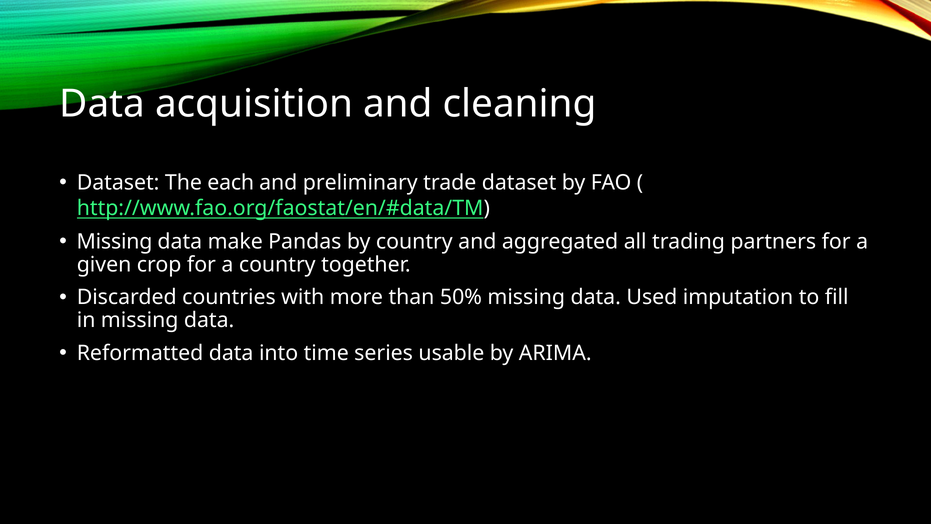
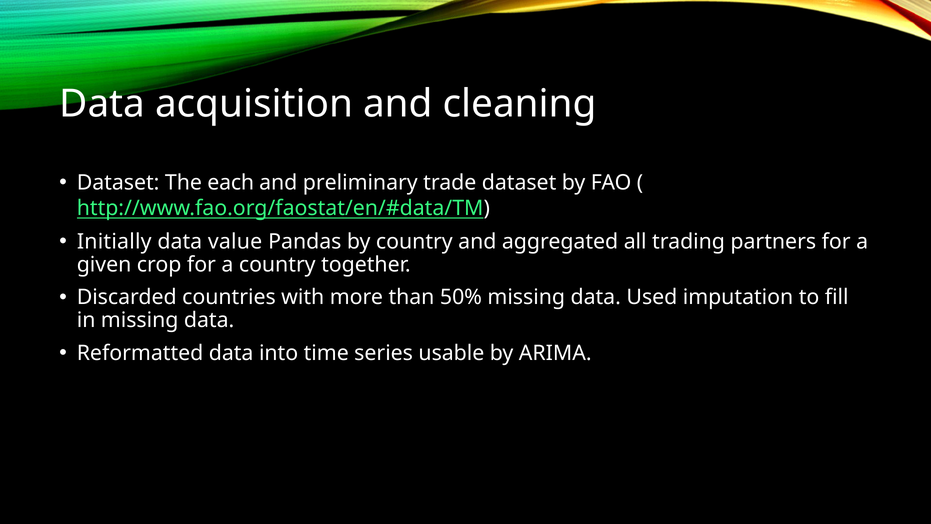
Missing at (114, 241): Missing -> Initially
make: make -> value
